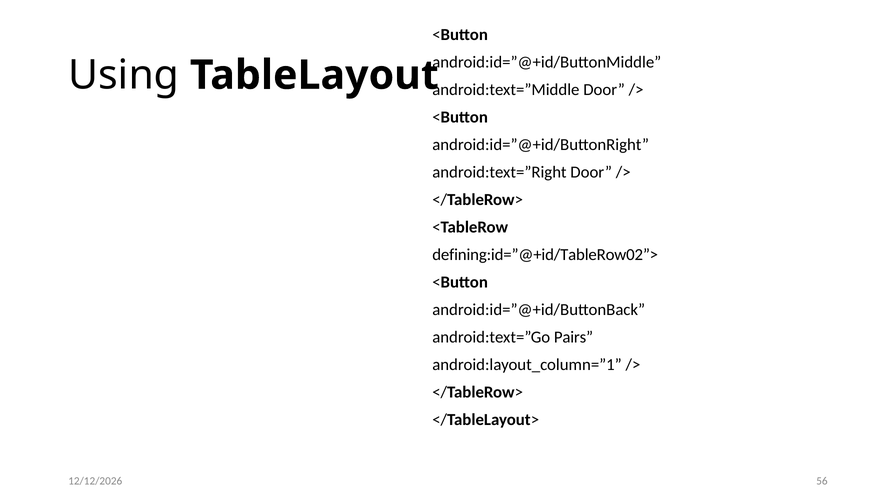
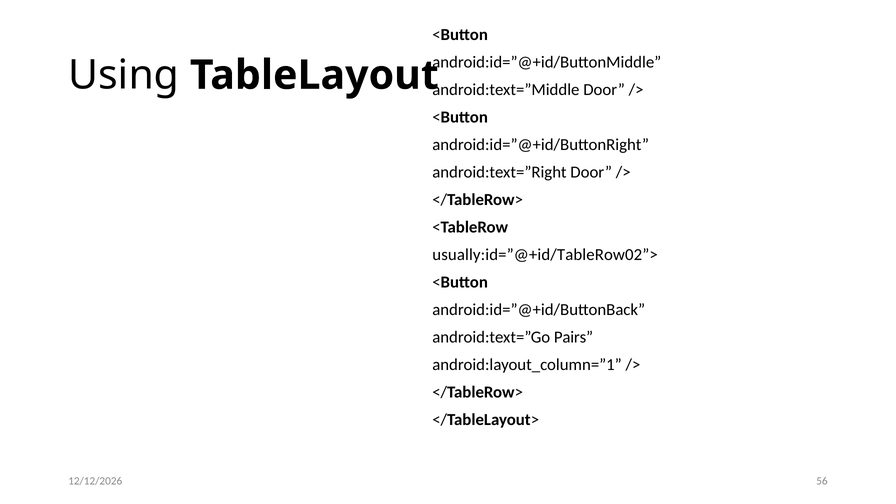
defining:id=”@+id/TableRow02”>: defining:id=”@+id/TableRow02”> -> usually:id=”@+id/TableRow02”>
